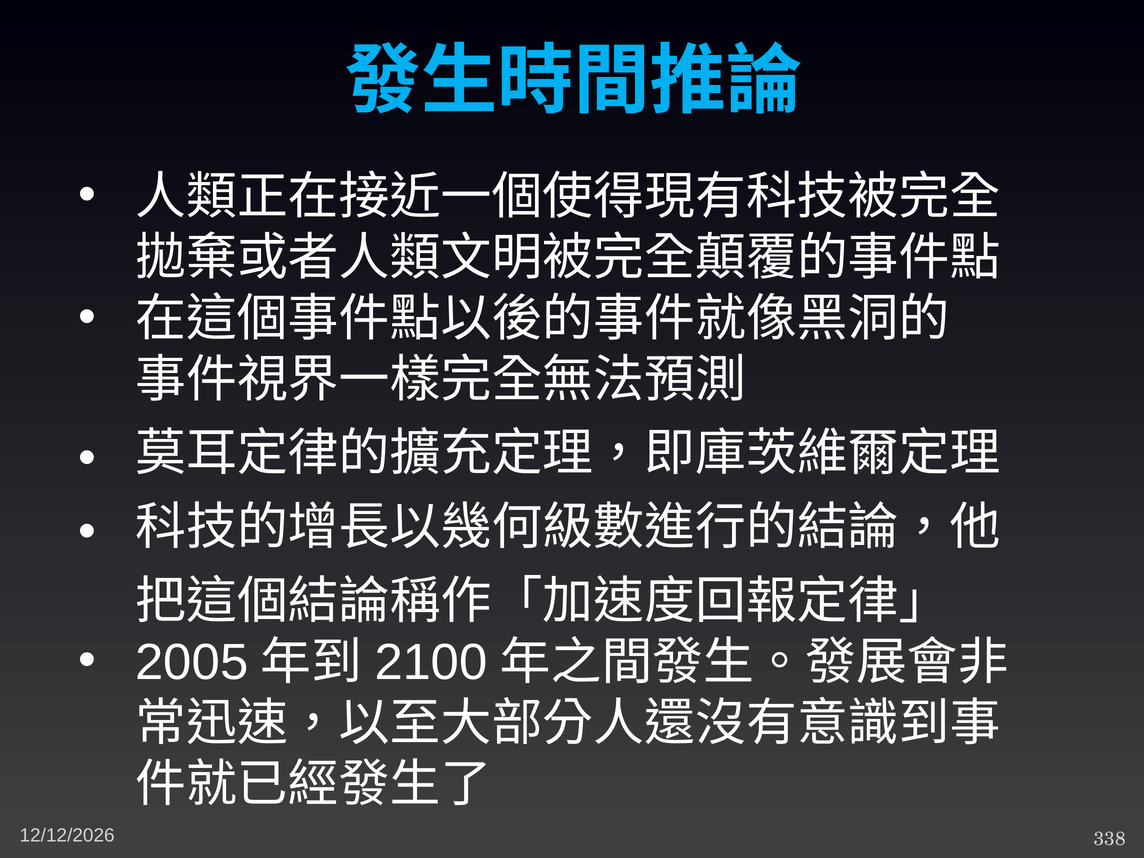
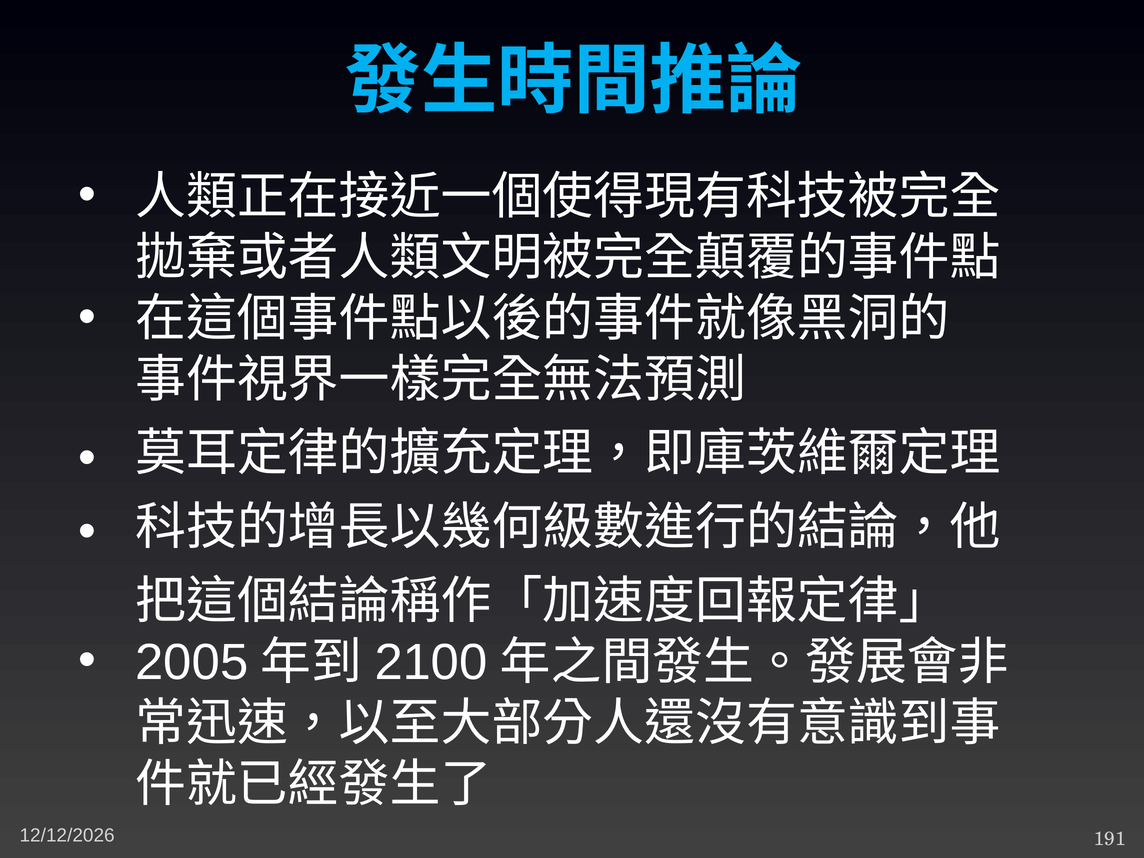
338: 338 -> 191
